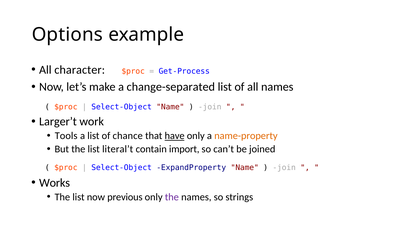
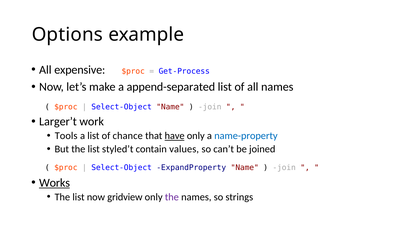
character: character -> expensive
change-separated: change-separated -> append-separated
name-property colour: orange -> blue
literal’t: literal’t -> styled’t
import: import -> values
Works underline: none -> present
previous: previous -> gridview
